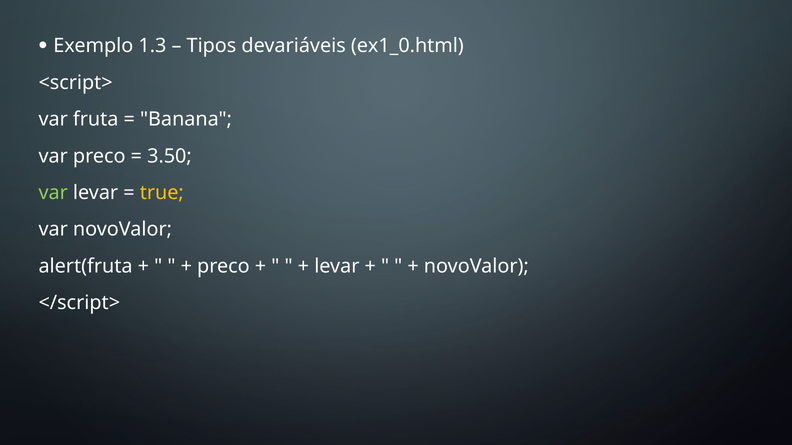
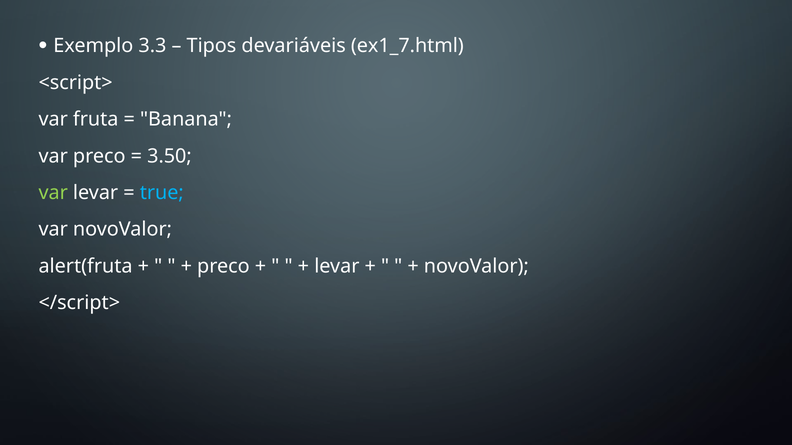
1.3: 1.3 -> 3.3
ex1_0.html: ex1_0.html -> ex1_7.html
true colour: yellow -> light blue
